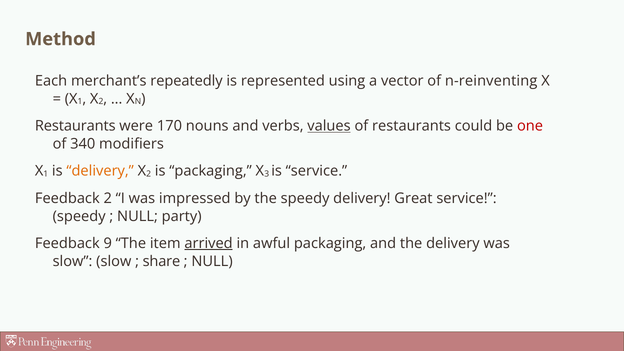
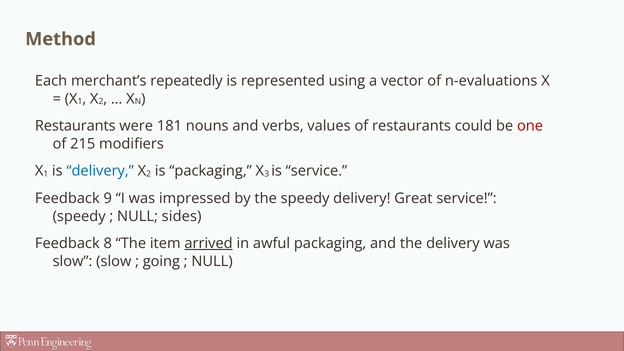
n-reinventing: n-reinventing -> n-evaluations
170: 170 -> 181
values underline: present -> none
340: 340 -> 215
delivery at (100, 171) colour: orange -> blue
Feedback 2: 2 -> 9
party: party -> sides
9: 9 -> 8
share: share -> going
